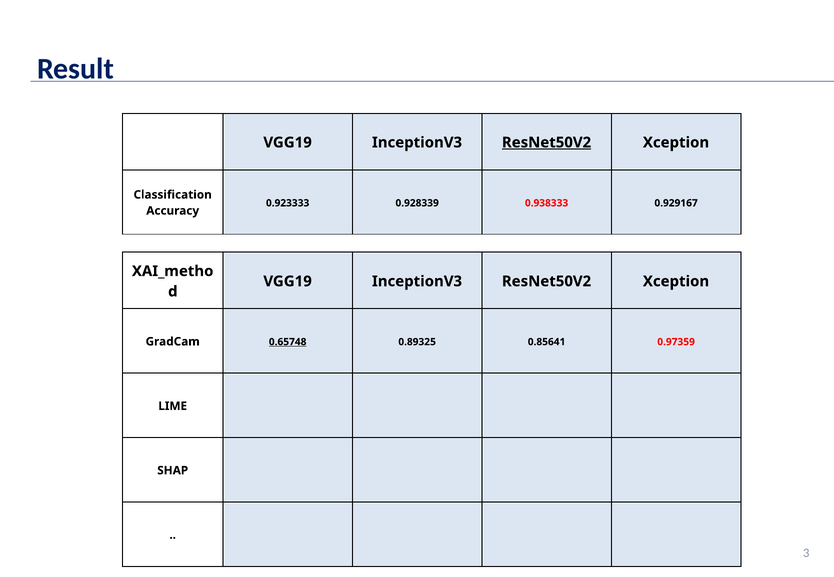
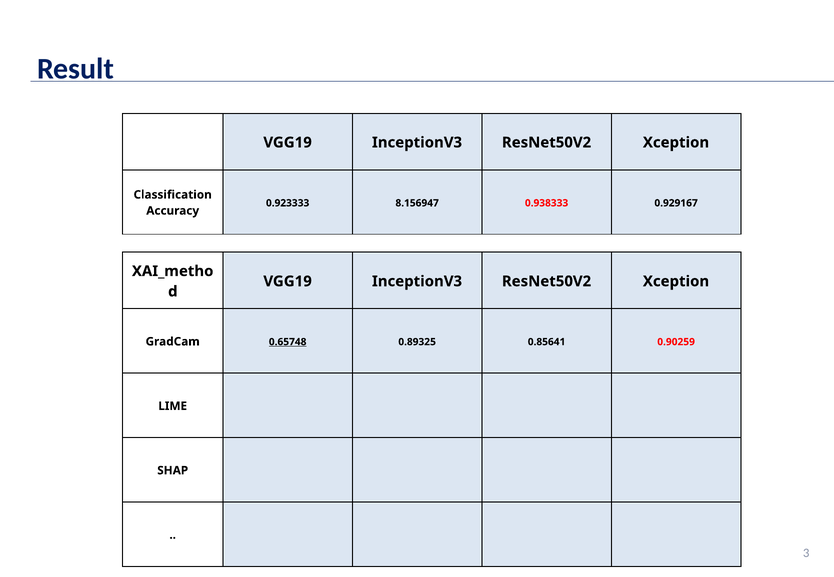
ResNet50V2 at (547, 143) underline: present -> none
0.928339: 0.928339 -> 8.156947
0.97359: 0.97359 -> 0.90259
